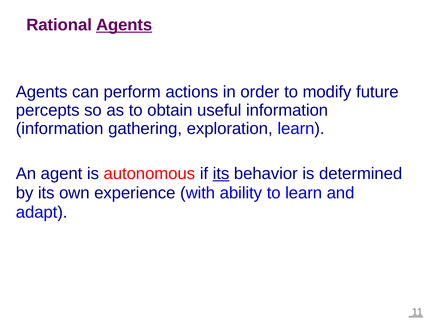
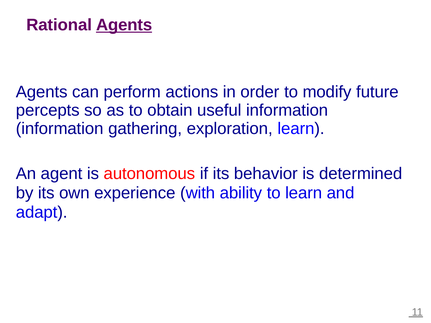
its at (221, 174) underline: present -> none
